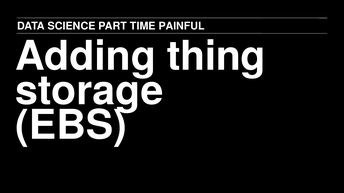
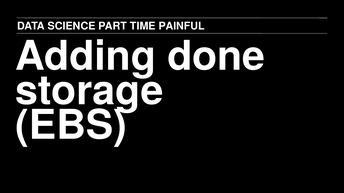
thing: thing -> done
